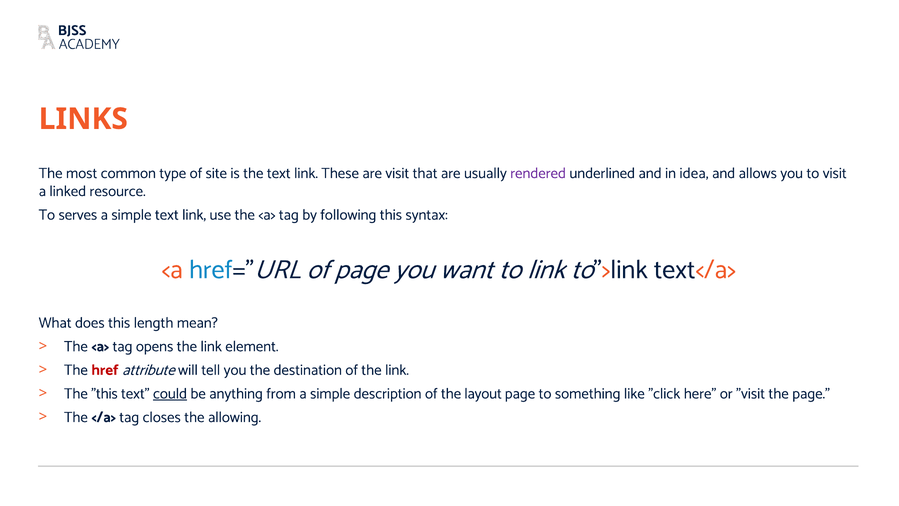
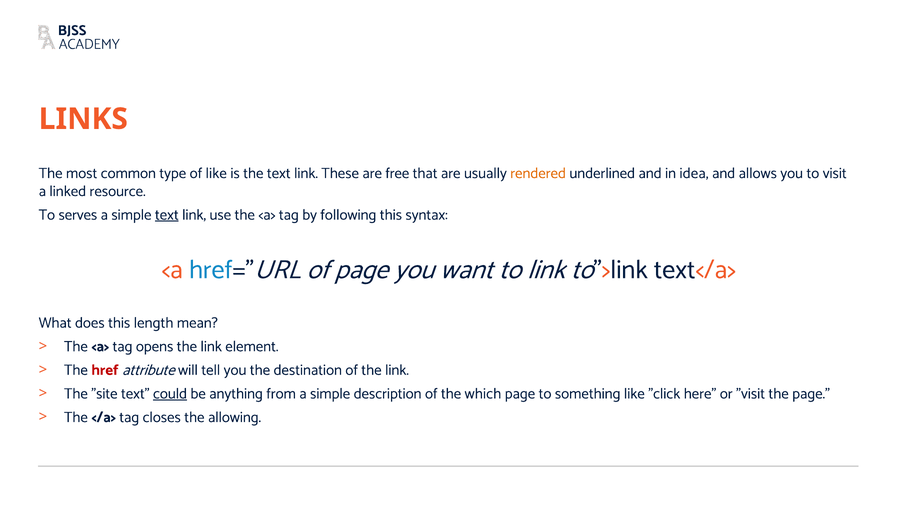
of site: site -> like
are visit: visit -> free
rendered colour: purple -> orange
text at (167, 215) underline: none -> present
The this: this -> site
layout: layout -> which
